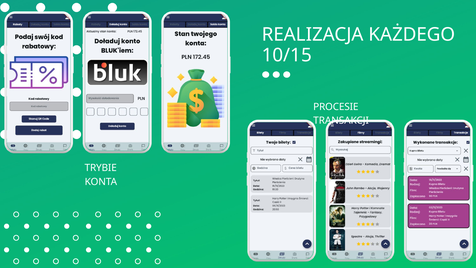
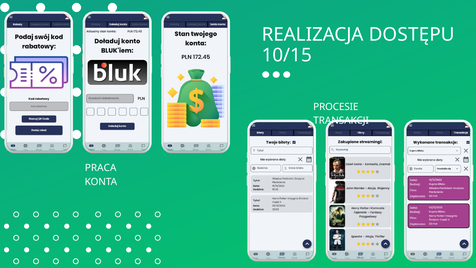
KAŻDEGO: KAŻDEGO -> DOSTĘPU
TRYBIE: TRYBIE -> PRACA
